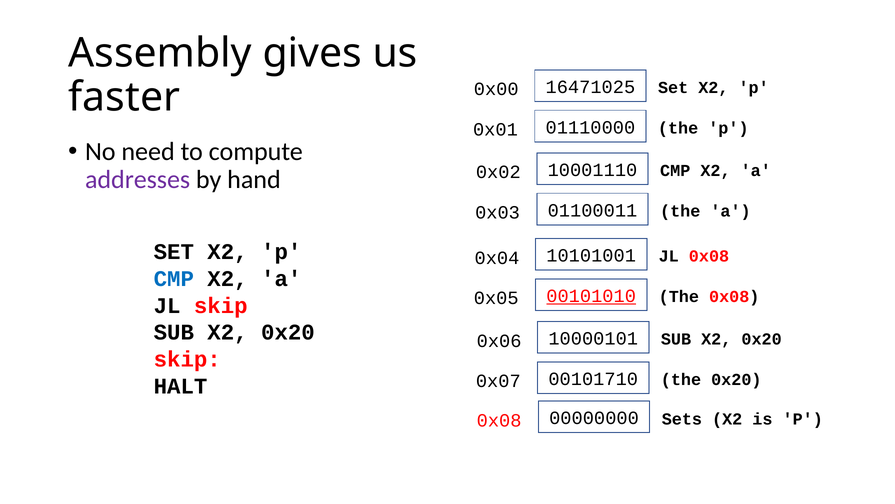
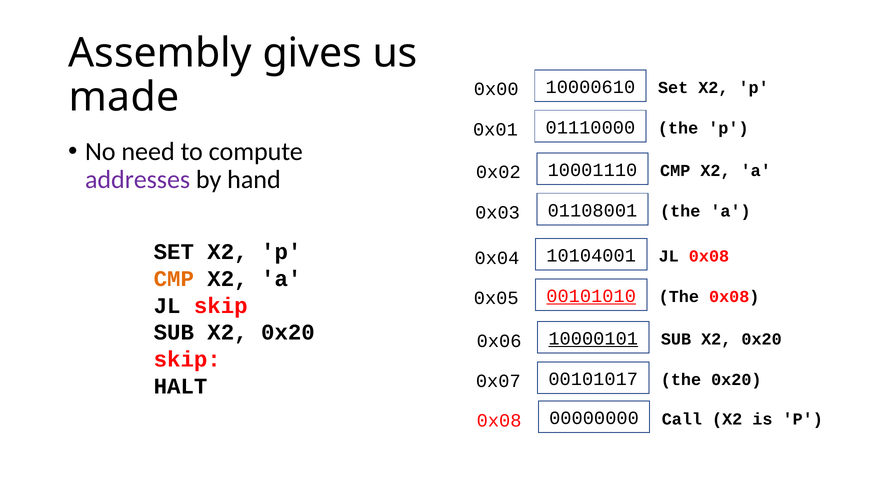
16471025: 16471025 -> 10000610
faster: faster -> made
01100011: 01100011 -> 01108001
10101001: 10101001 -> 10104001
CMP at (174, 278) colour: blue -> orange
10000101 underline: none -> present
00101710: 00101710 -> 00101017
Sets: Sets -> Call
